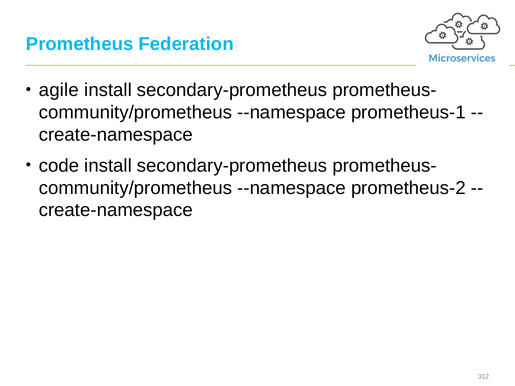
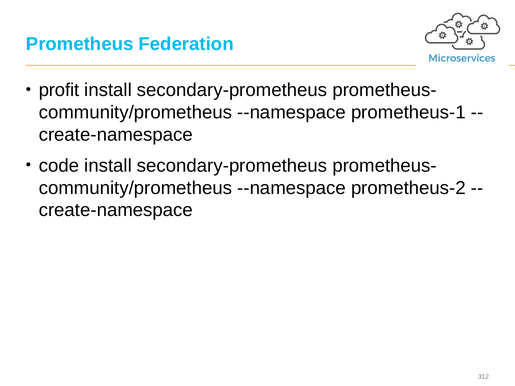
agile: agile -> profit
